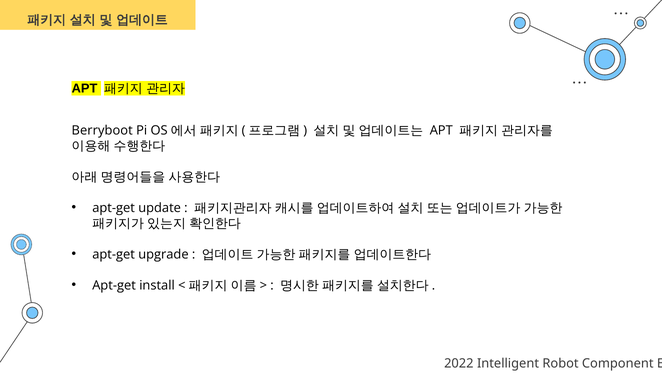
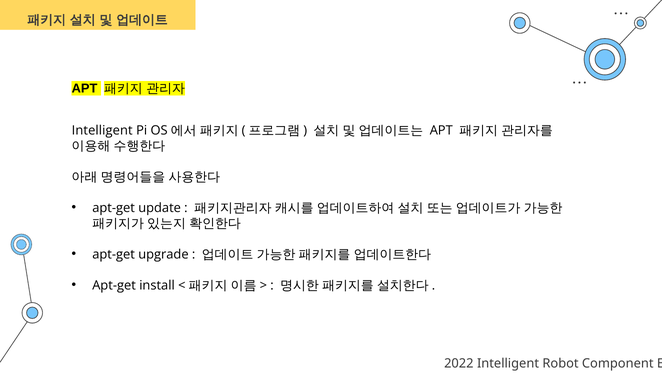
Berryboot at (102, 130): Berryboot -> Intelligent
